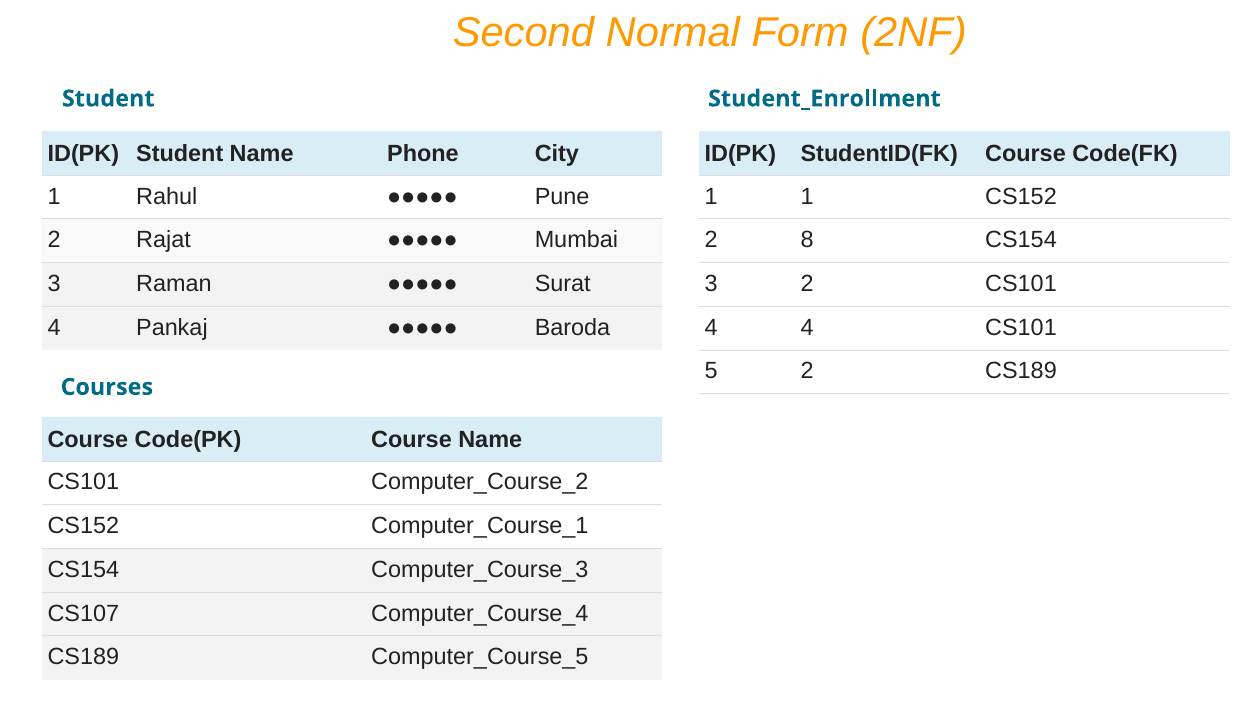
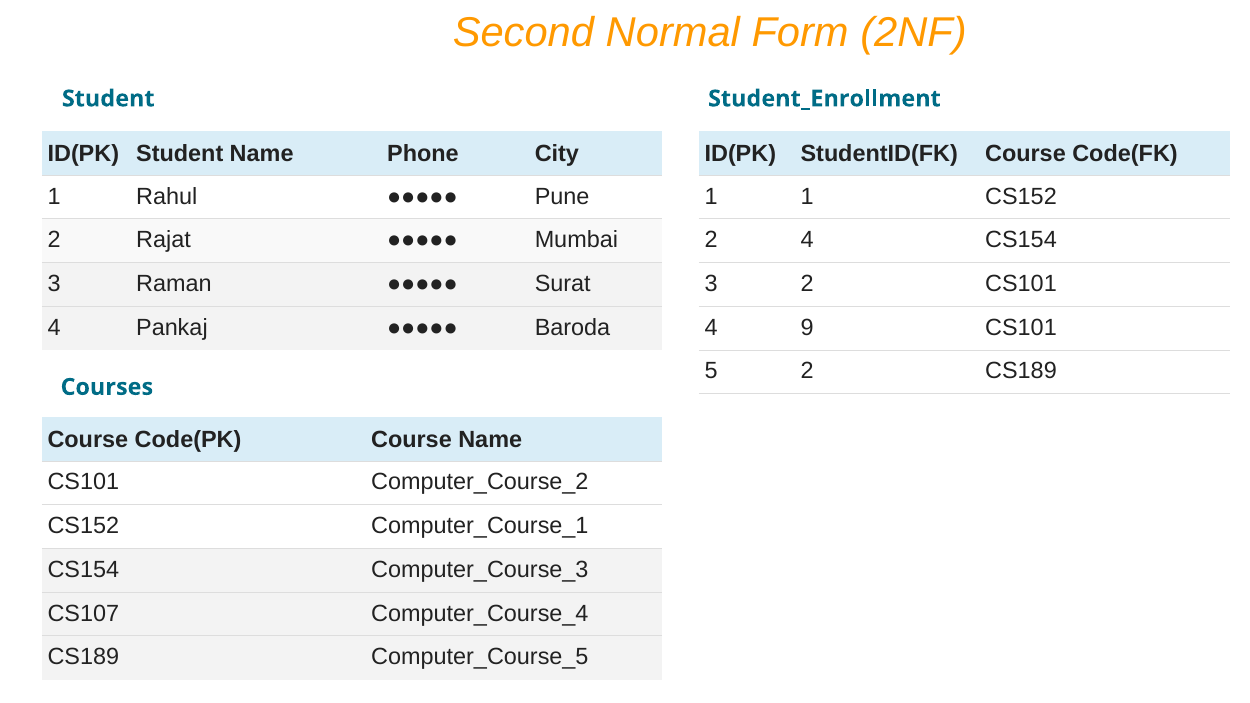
2 8: 8 -> 4
4 4: 4 -> 9
